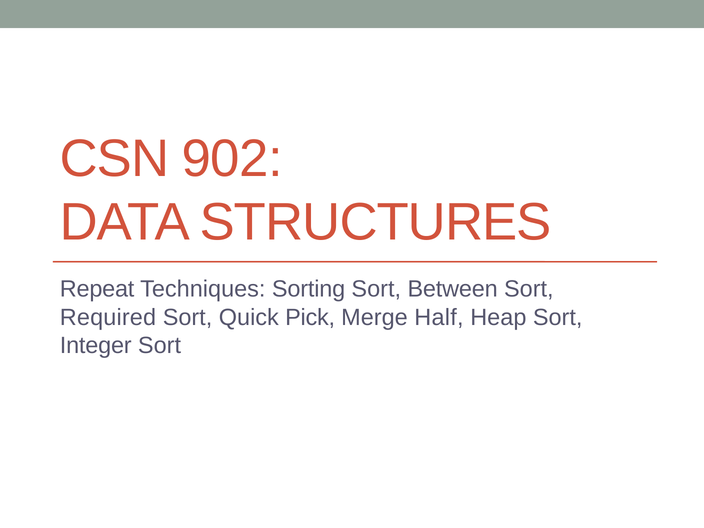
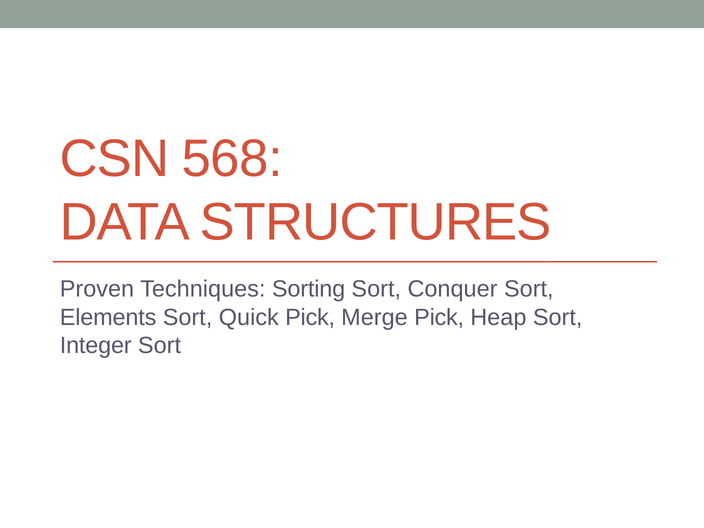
902: 902 -> 568
Repeat: Repeat -> Proven
Between: Between -> Conquer
Required: Required -> Elements
Merge Half: Half -> Pick
